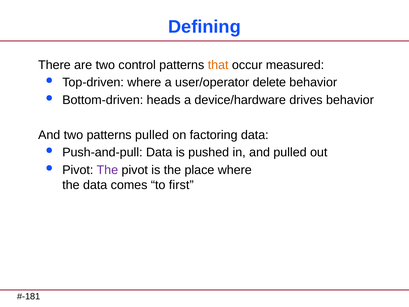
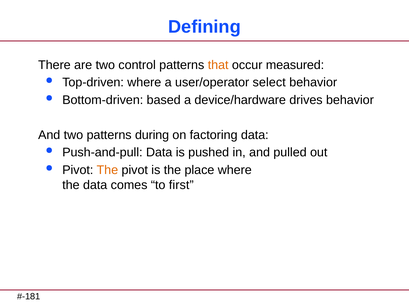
delete: delete -> select
heads: heads -> based
patterns pulled: pulled -> during
The at (107, 170) colour: purple -> orange
